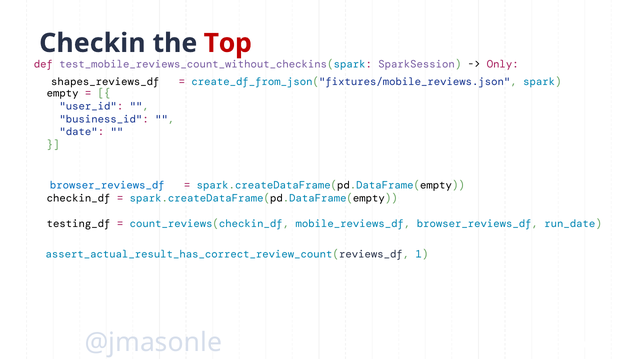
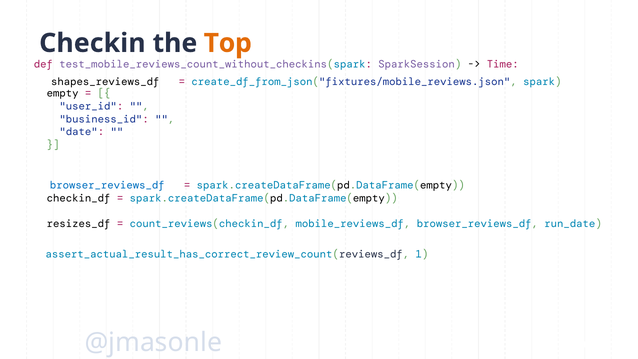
Top colour: red -> orange
Only: Only -> Time
testing_df: testing_df -> resizes_df
